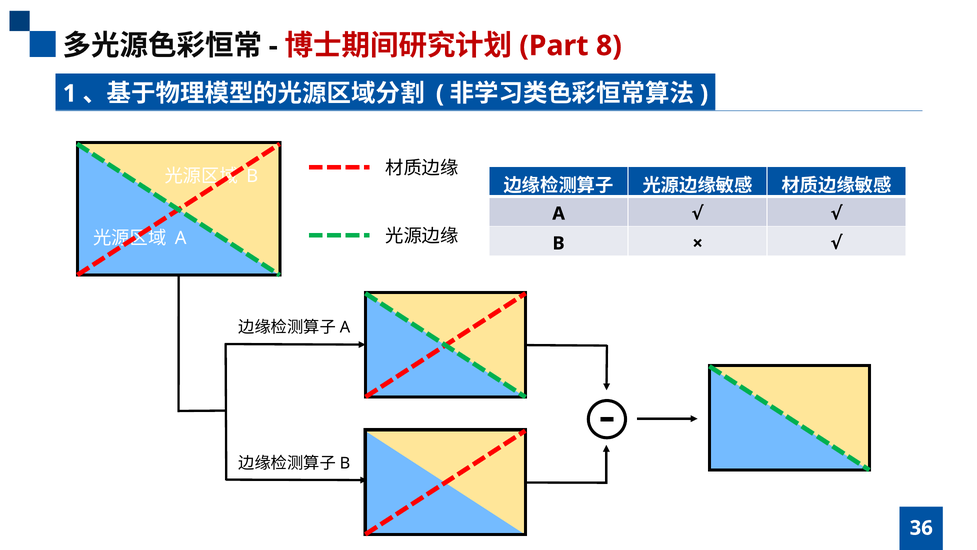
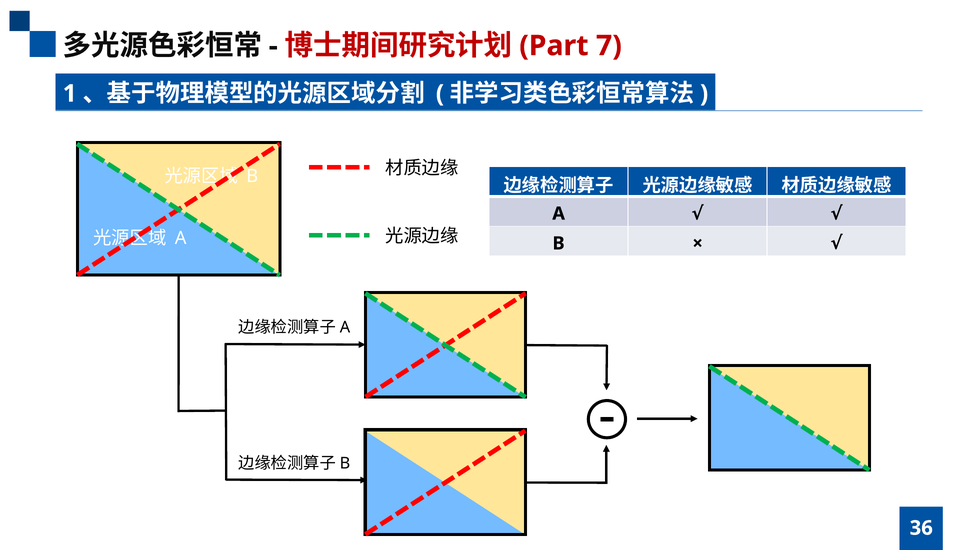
8: 8 -> 7
